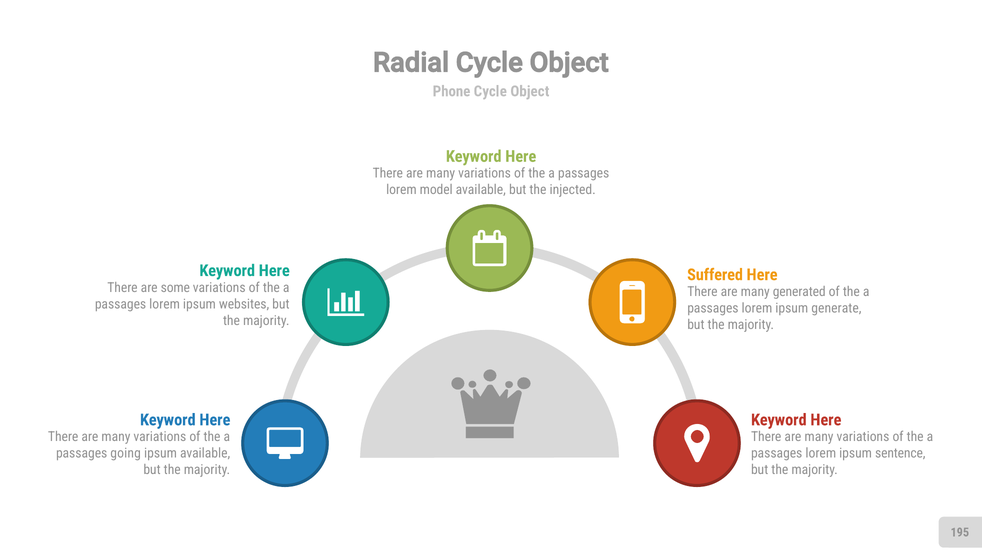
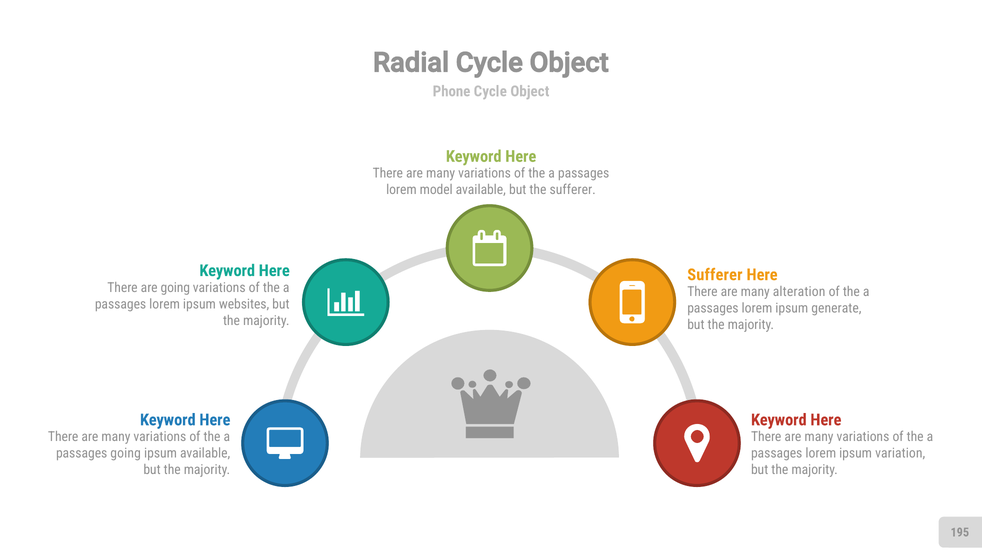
the injected: injected -> sufferer
Suffered at (715, 274): Suffered -> Sufferer
are some: some -> going
generated: generated -> alteration
sentence: sentence -> variation
